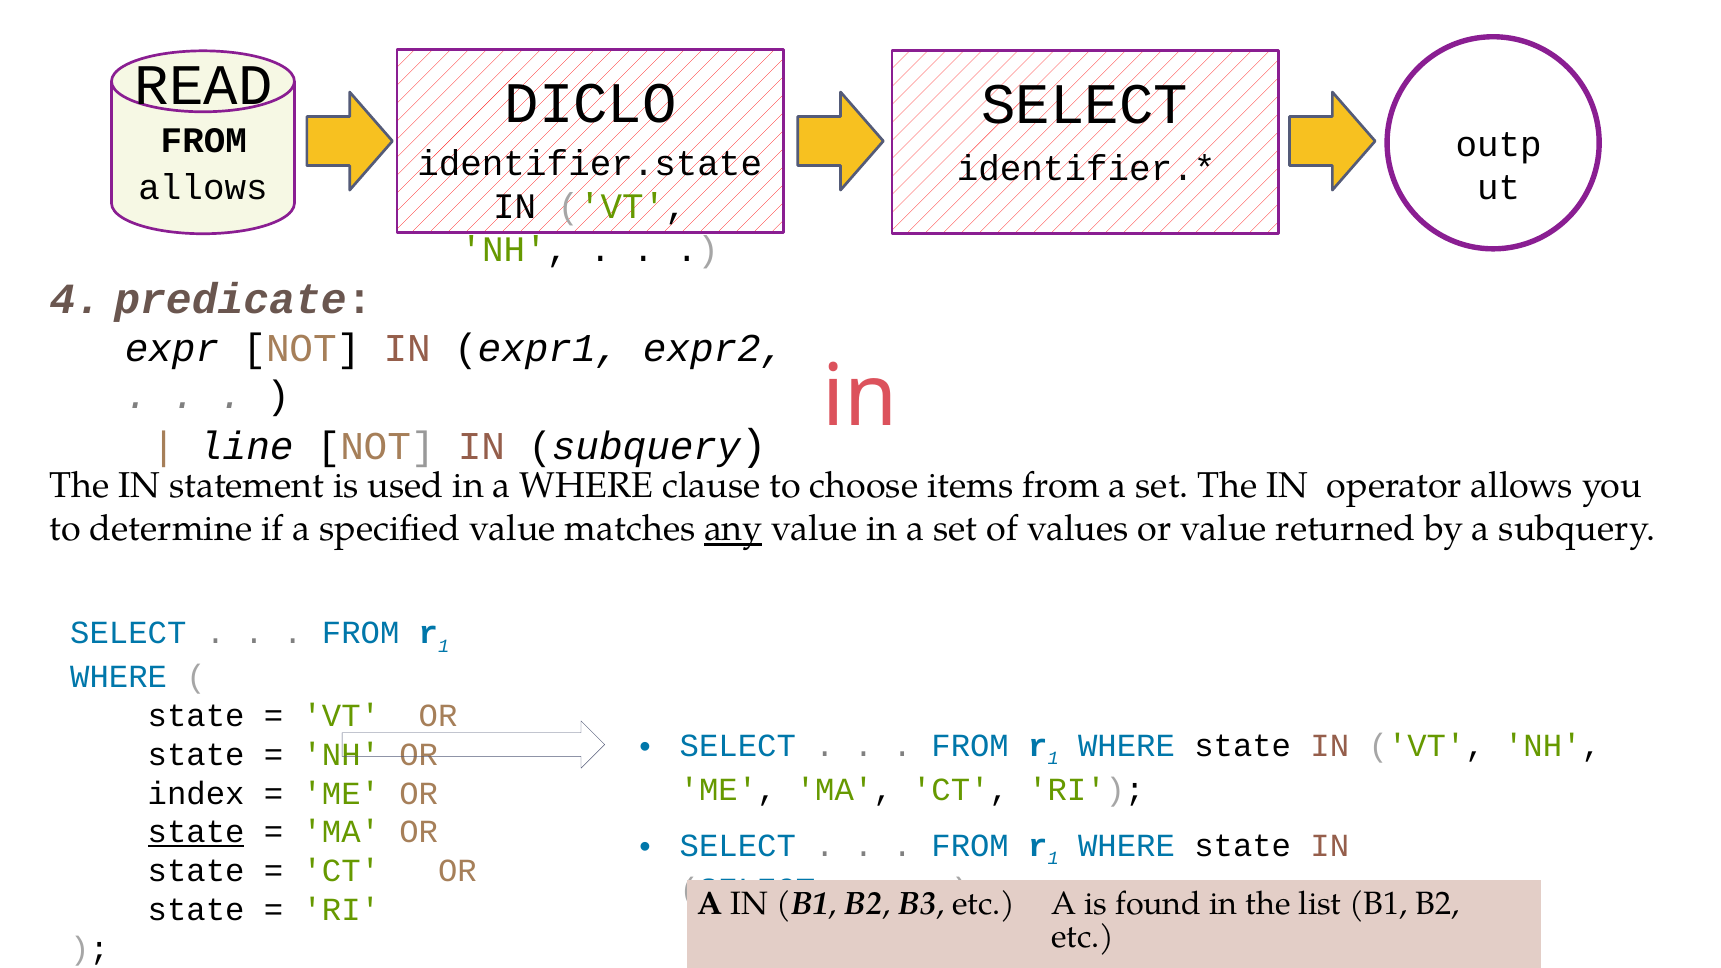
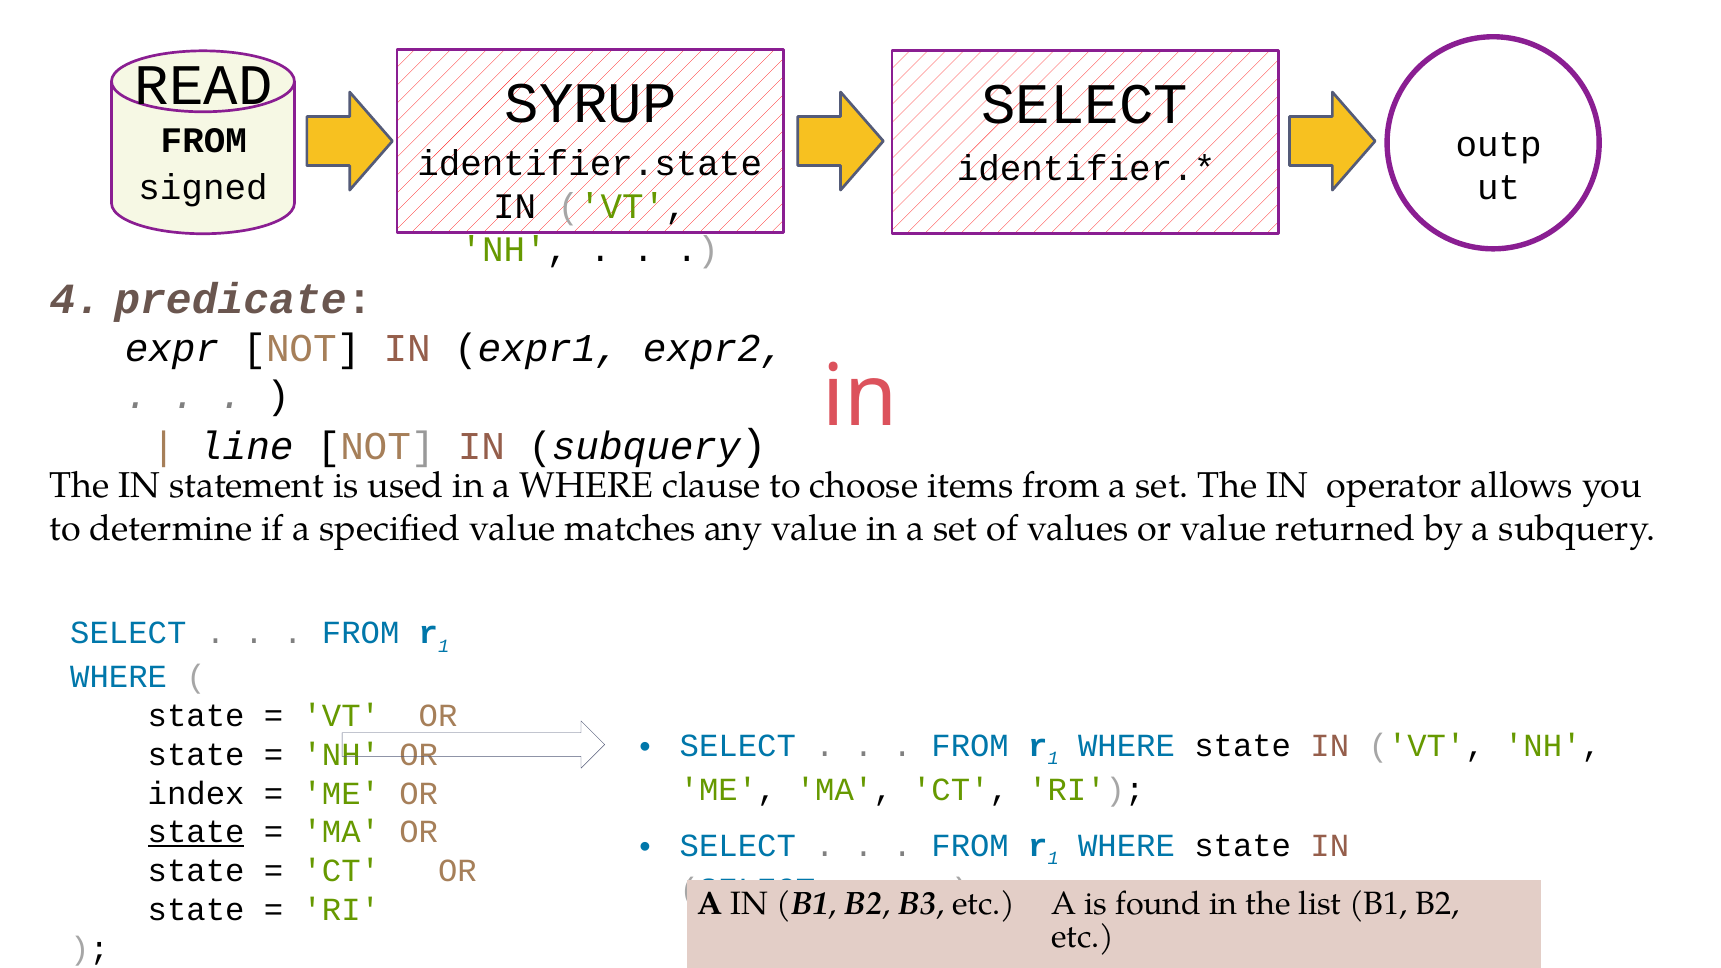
DICLO: DICLO -> SYRUP
allows at (203, 187): allows -> signed
any underline: present -> none
